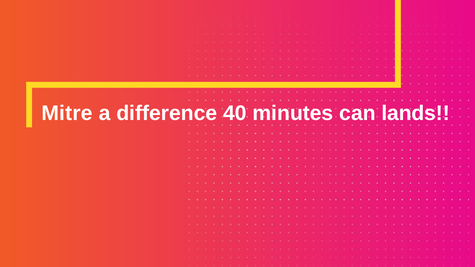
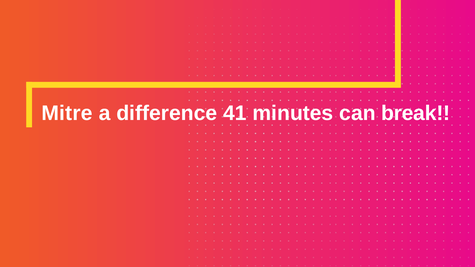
40: 40 -> 41
lands: lands -> break
